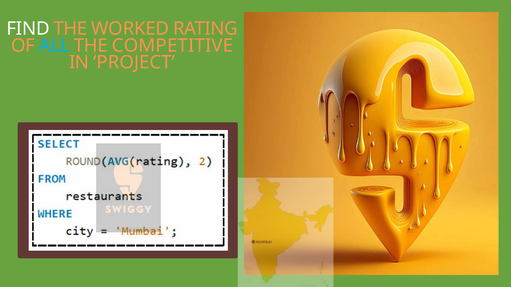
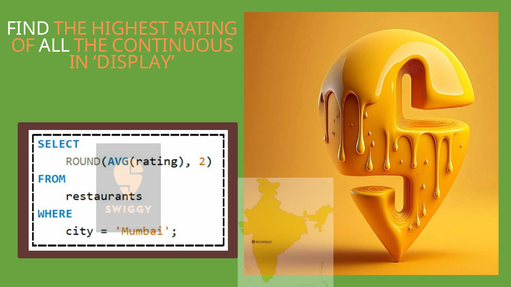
WORKED: WORKED -> HIGHEST
ALL colour: light blue -> white
COMPETITIVE: COMPETITIVE -> CONTINUOUS
PROJECT: PROJECT -> DISPLAY
